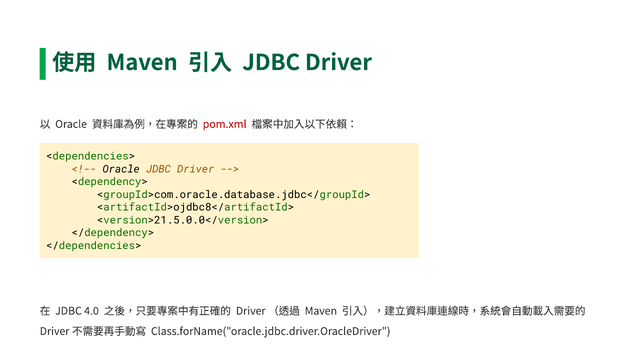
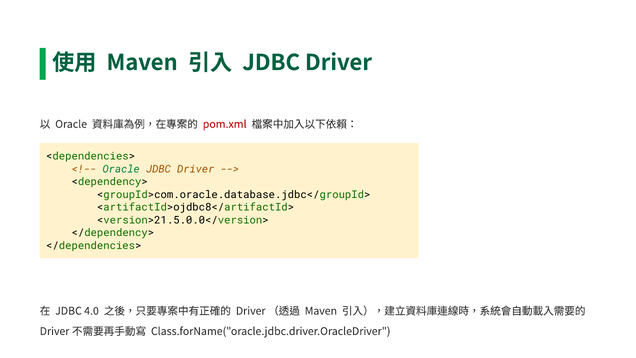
Oracle at (121, 169) colour: black -> green
